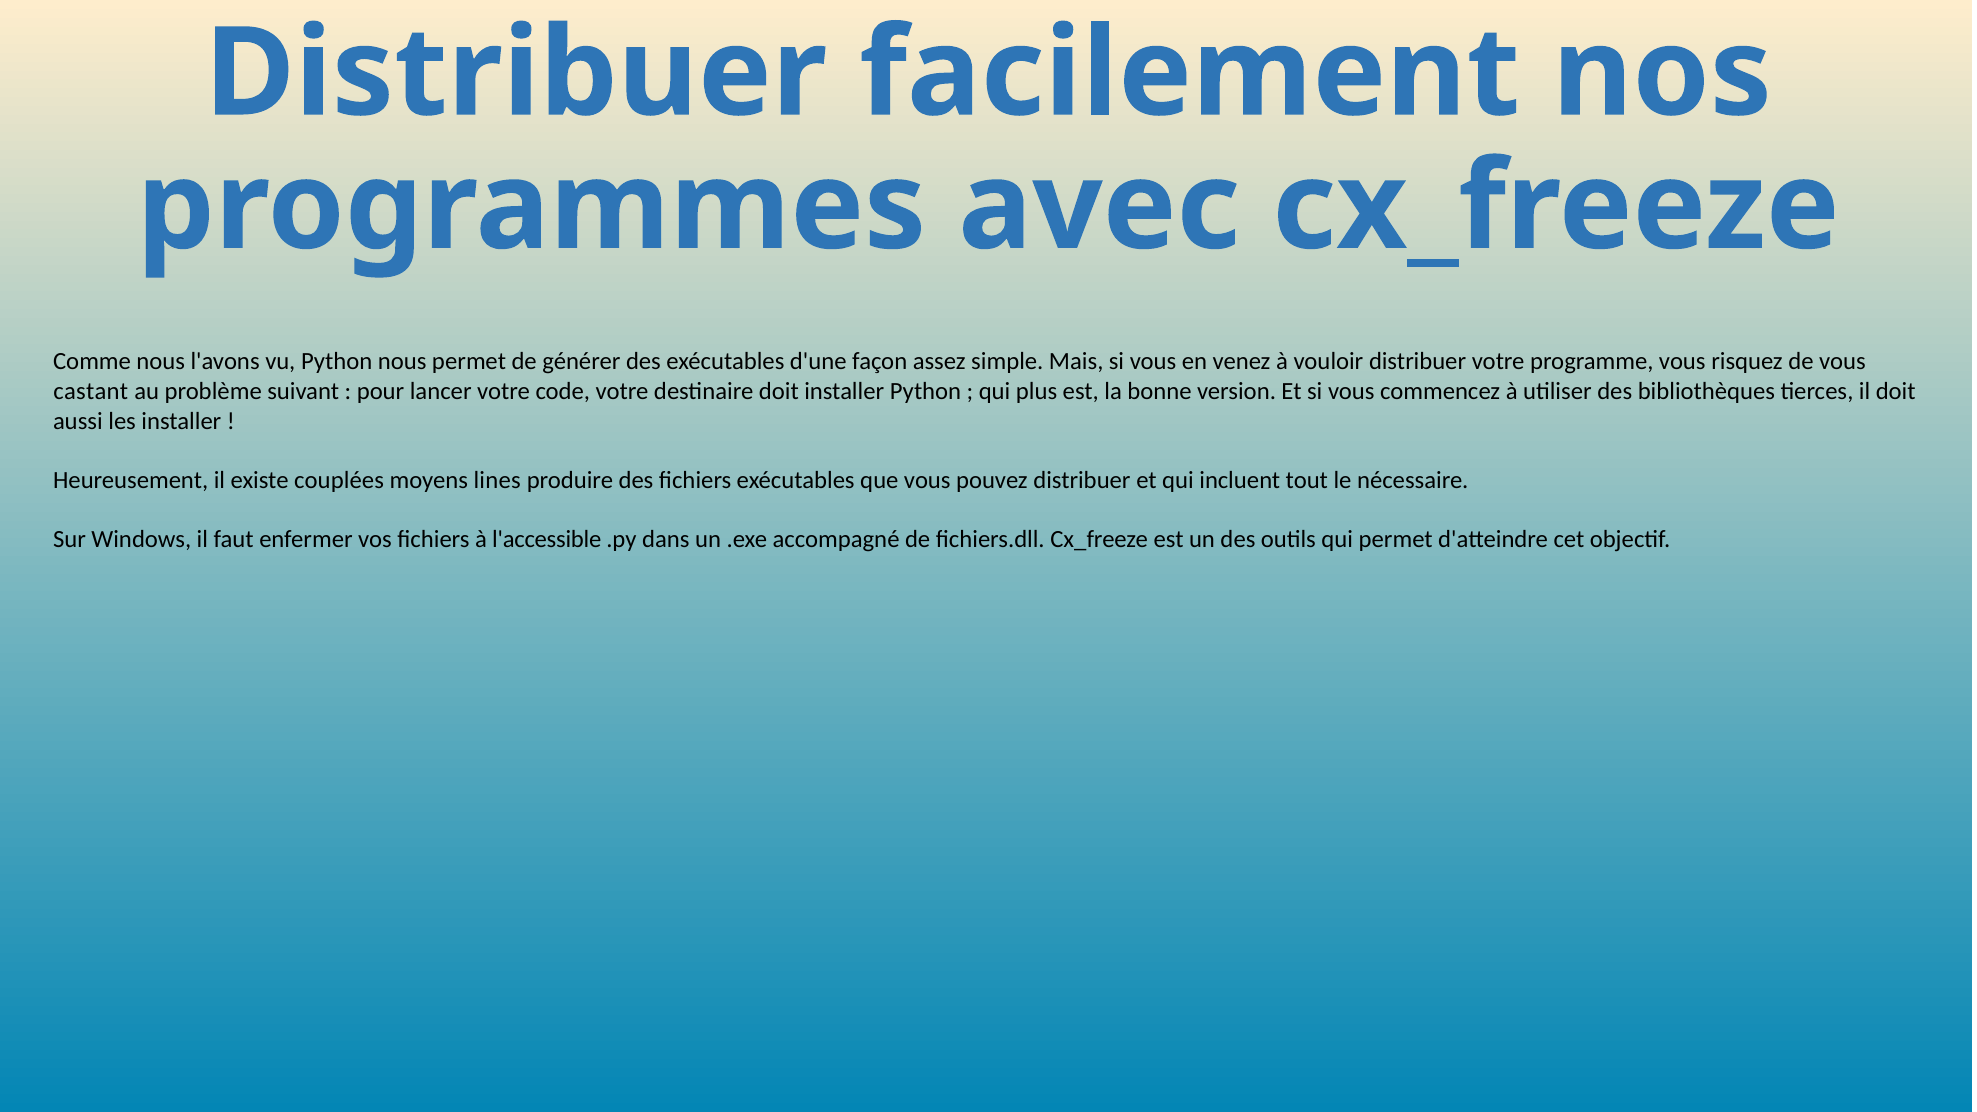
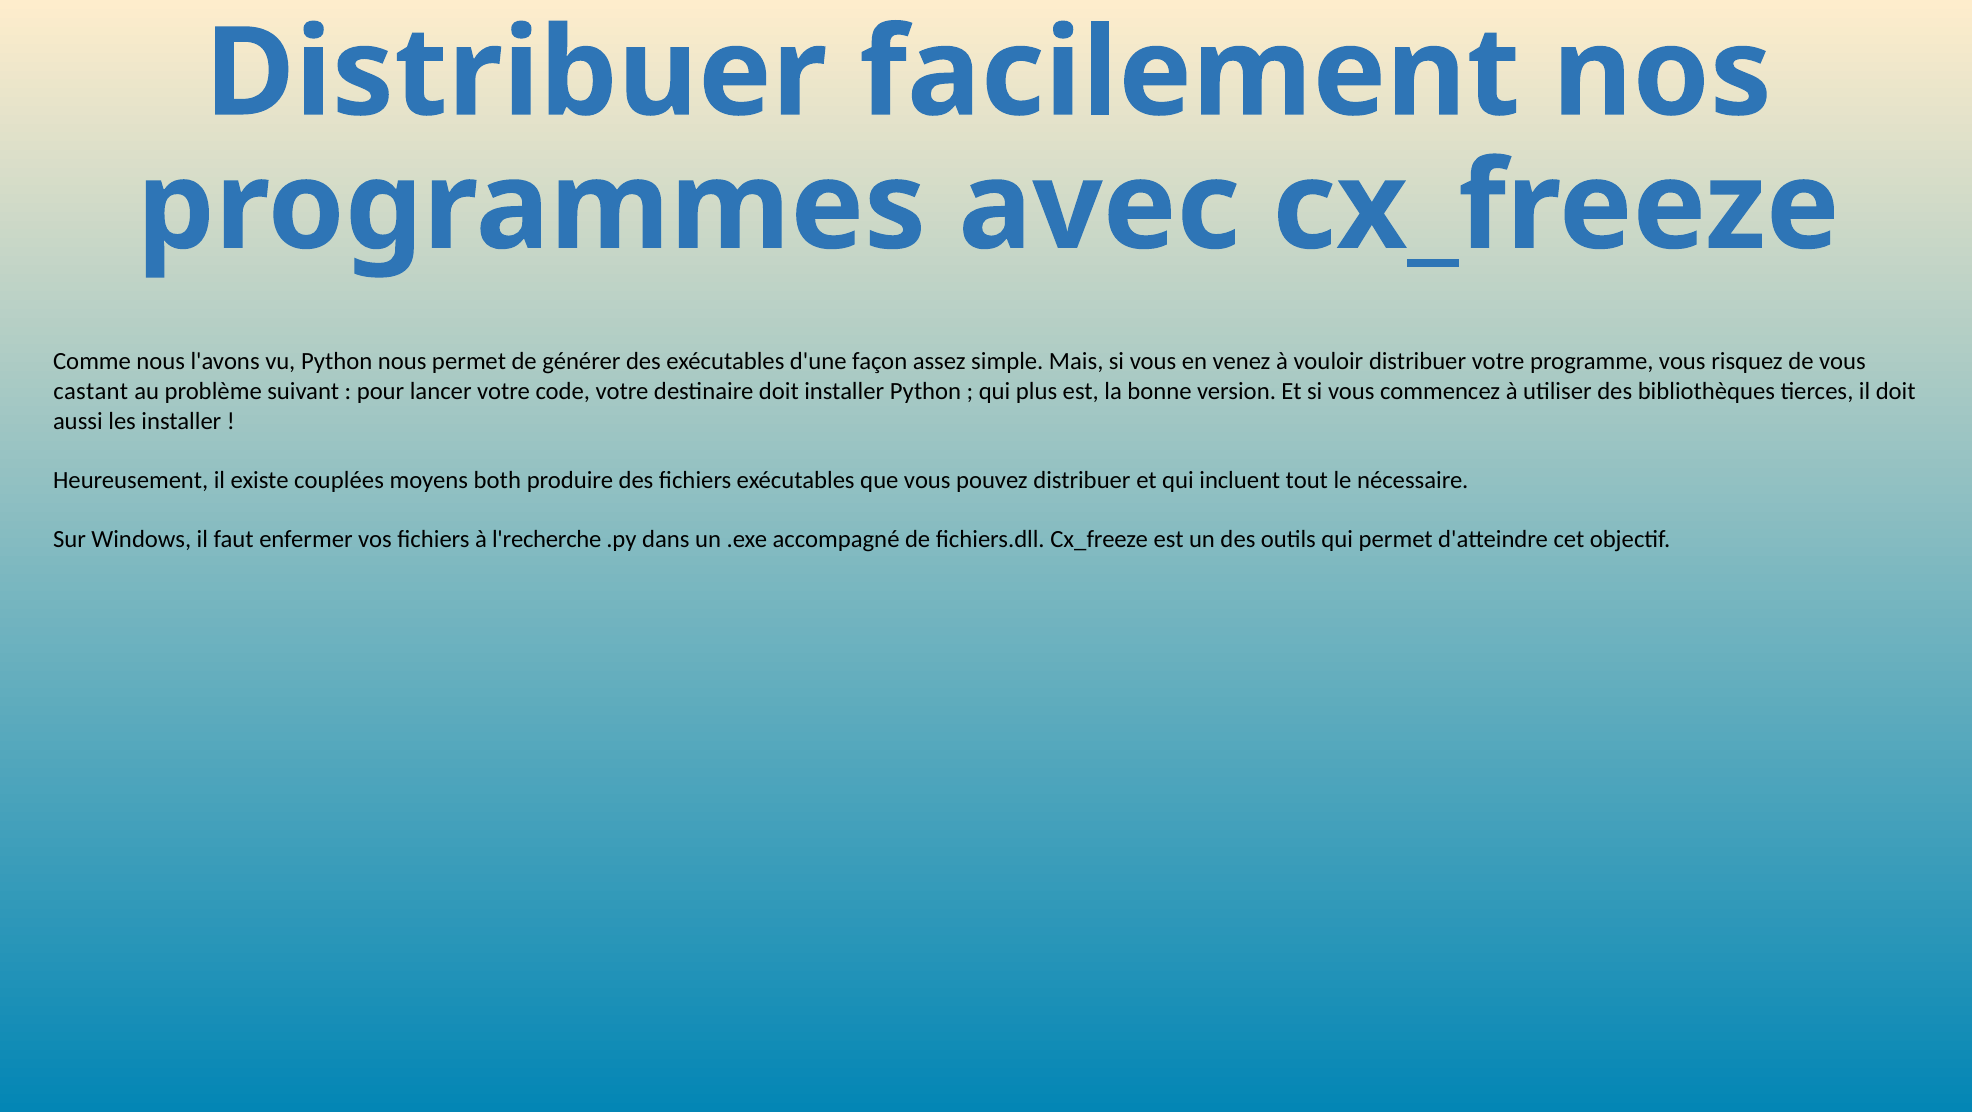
lines: lines -> both
l'accessible: l'accessible -> l'recherche
